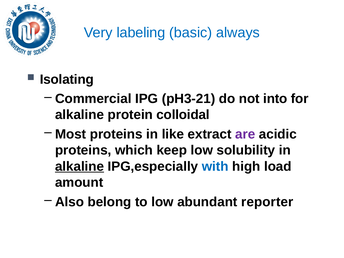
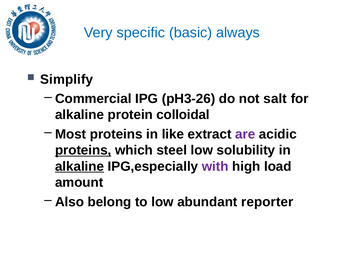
labeling: labeling -> specific
Isolating: Isolating -> Simplify
pH3-21: pH3-21 -> pH3-26
into: into -> salt
proteins at (83, 150) underline: none -> present
keep: keep -> steel
with colour: blue -> purple
